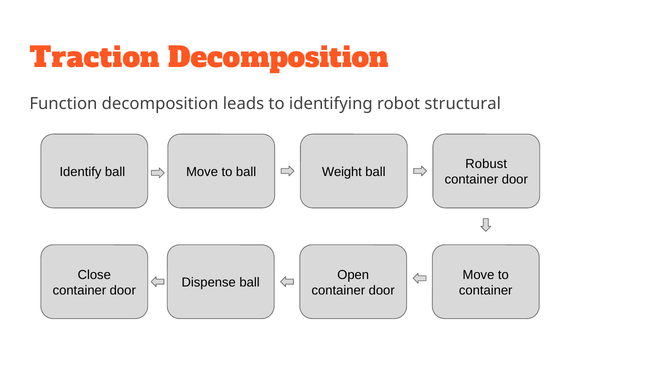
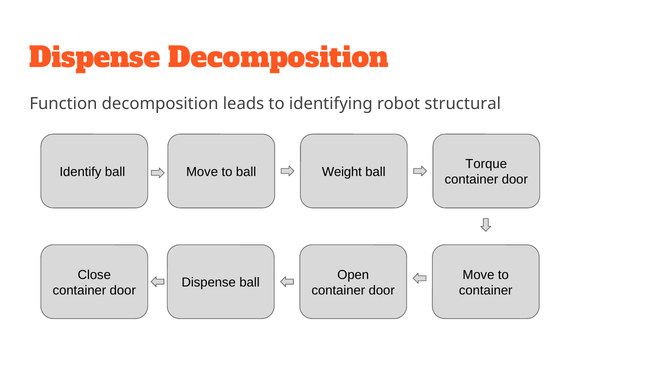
Traction at (95, 58): Traction -> Dispense
Robust: Robust -> Torque
